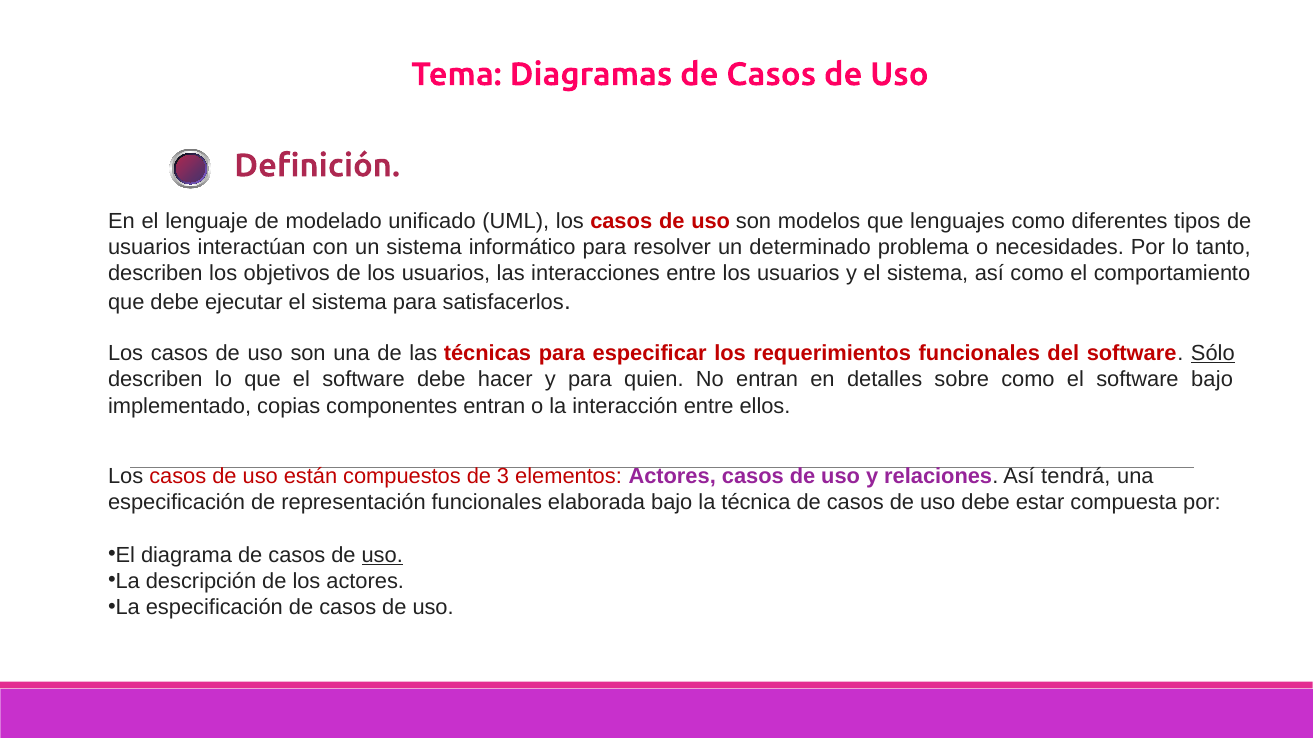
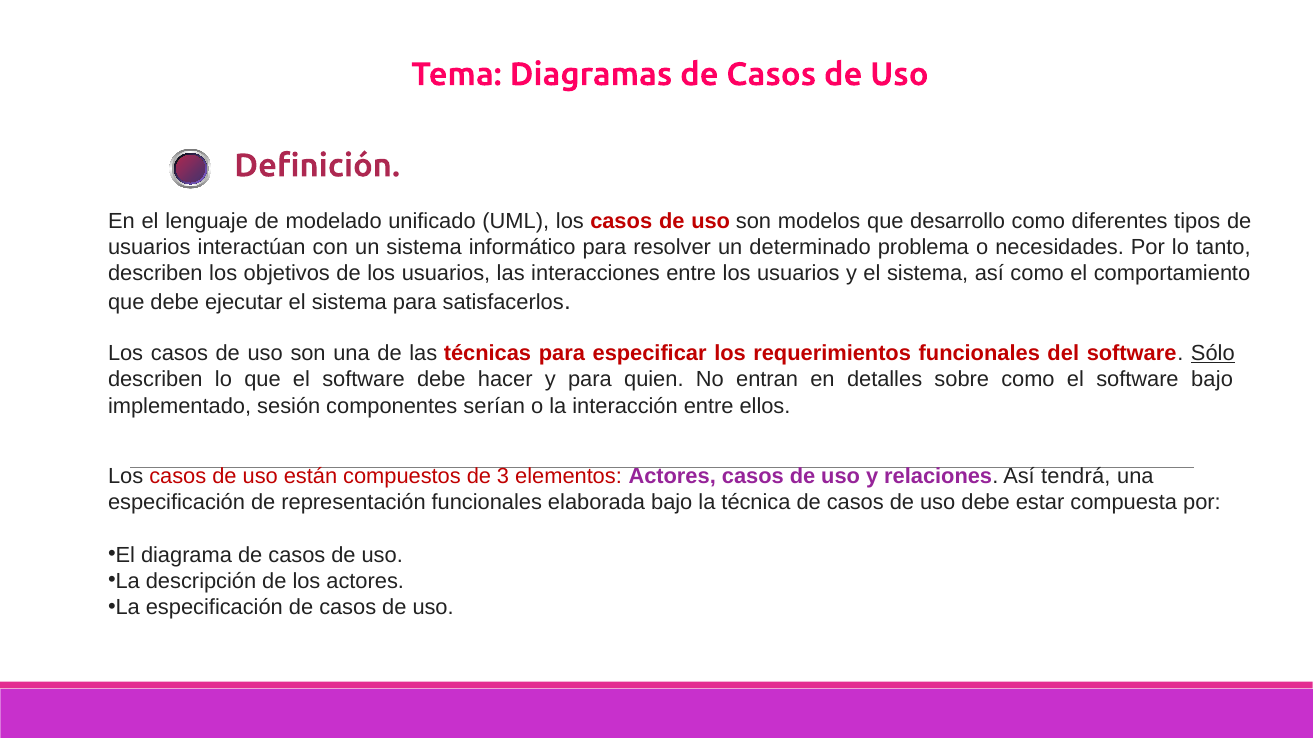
lenguajes: lenguajes -> desarrollo
copias: copias -> sesión
componentes entran: entran -> serían
uso at (382, 555) underline: present -> none
